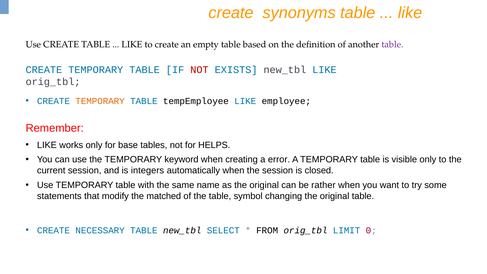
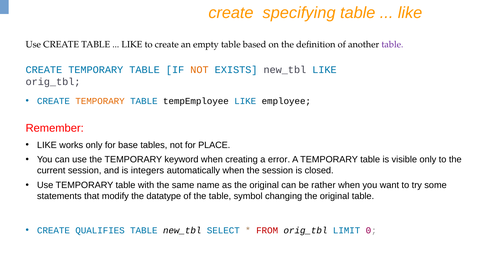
synonyms: synonyms -> specifying
NOT at (199, 70) colour: red -> orange
HELPS: HELPS -> PLACE
matched: matched -> datatype
NECESSARY: NECESSARY -> QUALIFIES
FROM colour: black -> red
